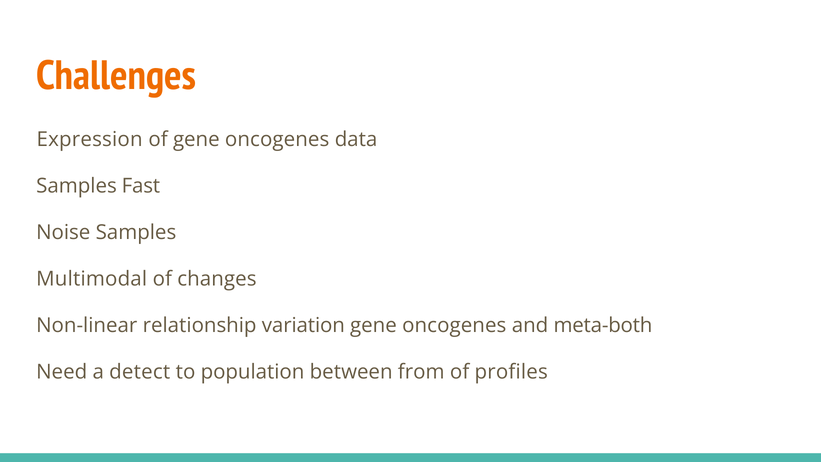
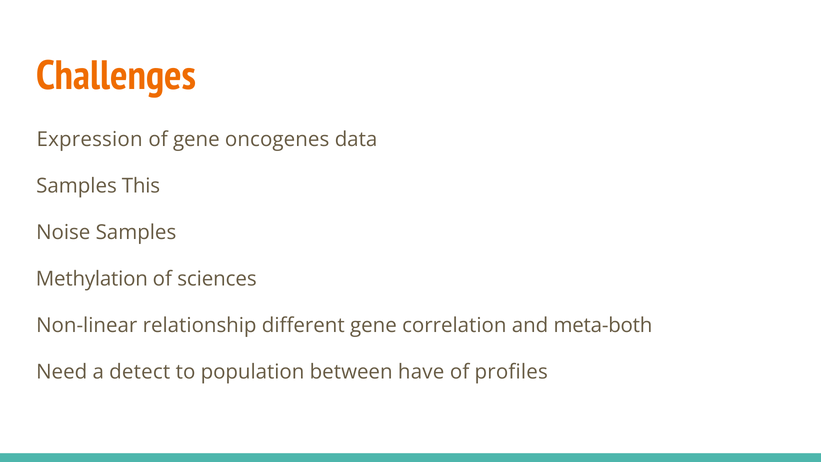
Fast: Fast -> This
Multimodal: Multimodal -> Methylation
changes: changes -> sciences
variation: variation -> different
oncogenes at (454, 326): oncogenes -> correlation
from: from -> have
